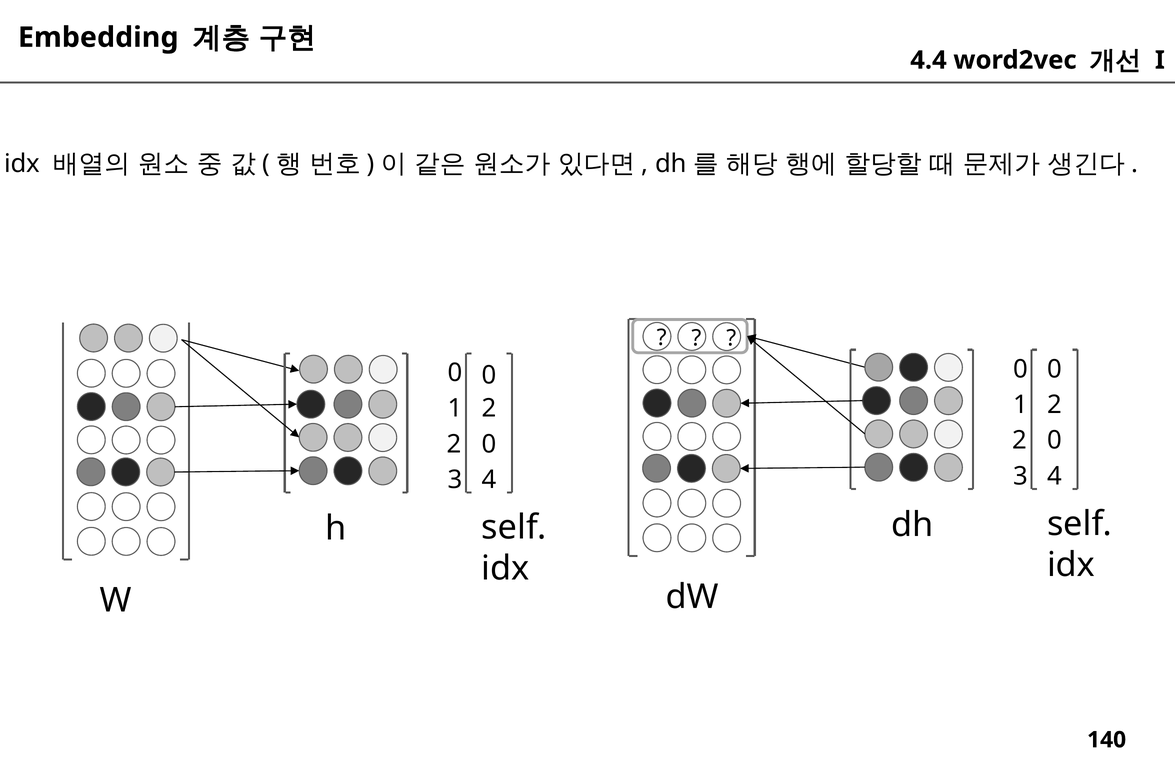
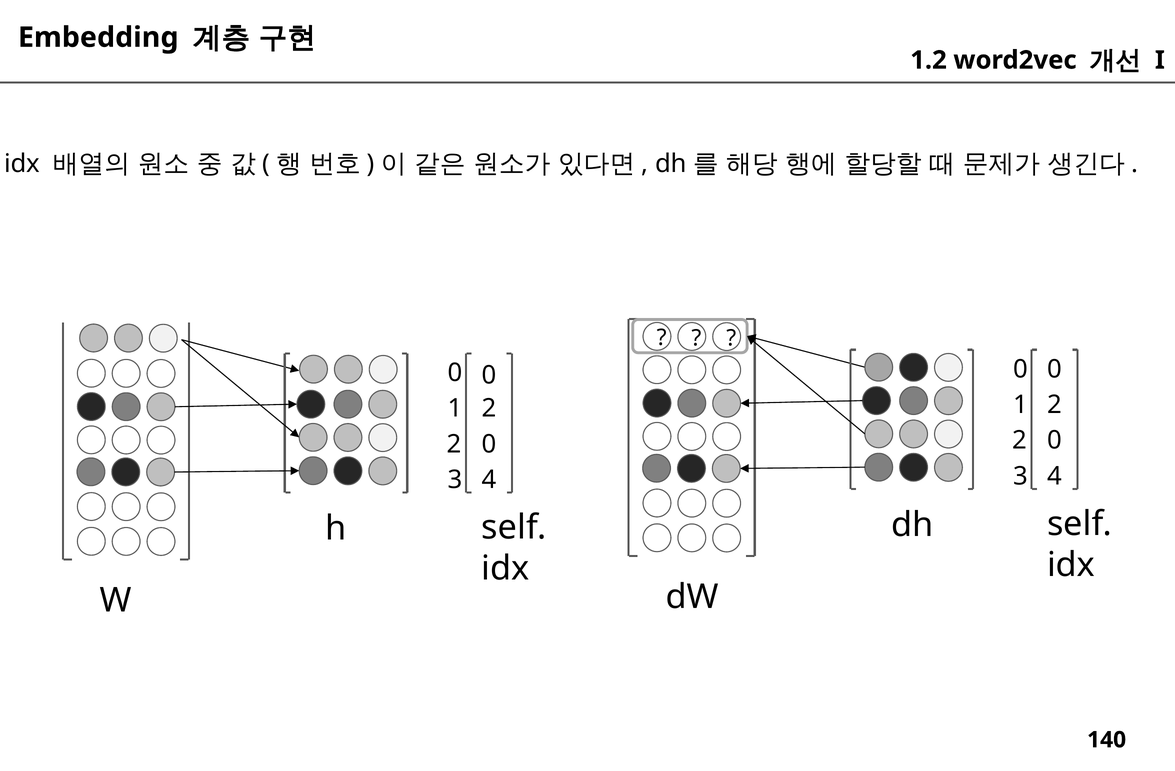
4.4: 4.4 -> 1.2
